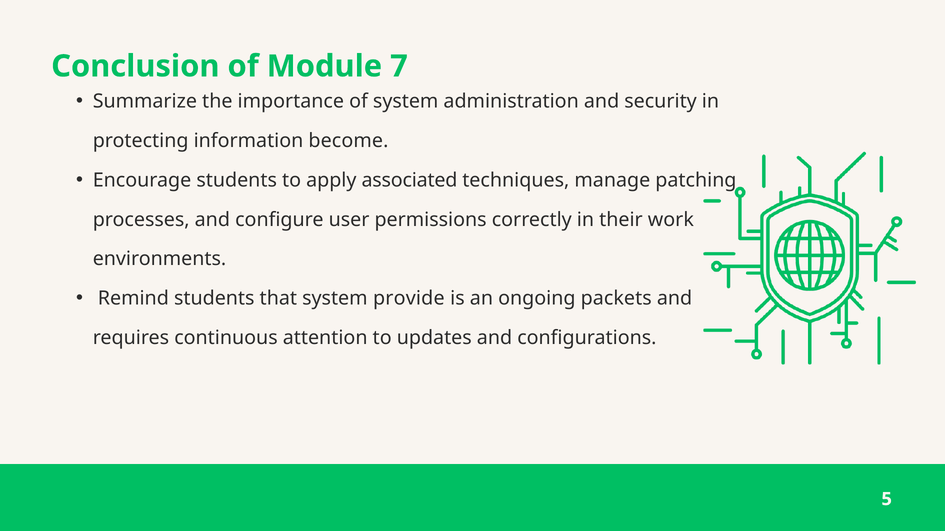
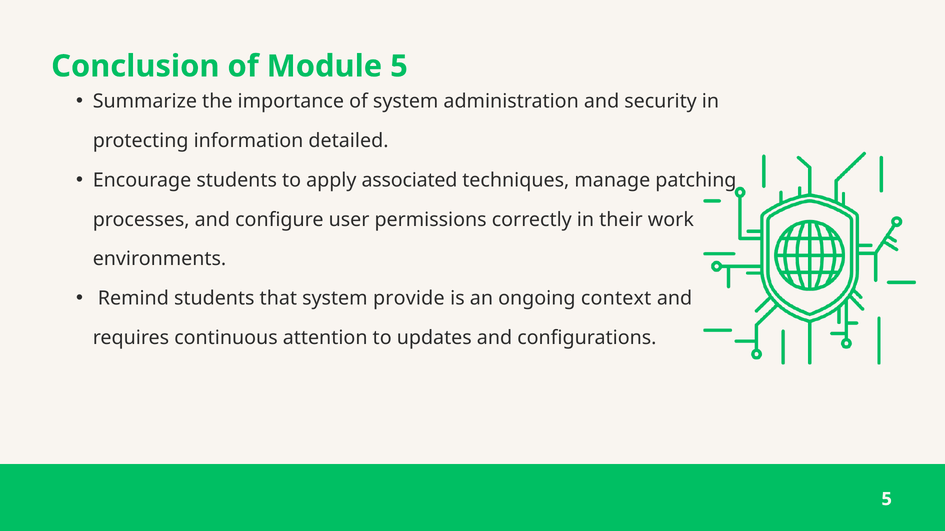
Module 7: 7 -> 5
become: become -> detailed
packets: packets -> context
